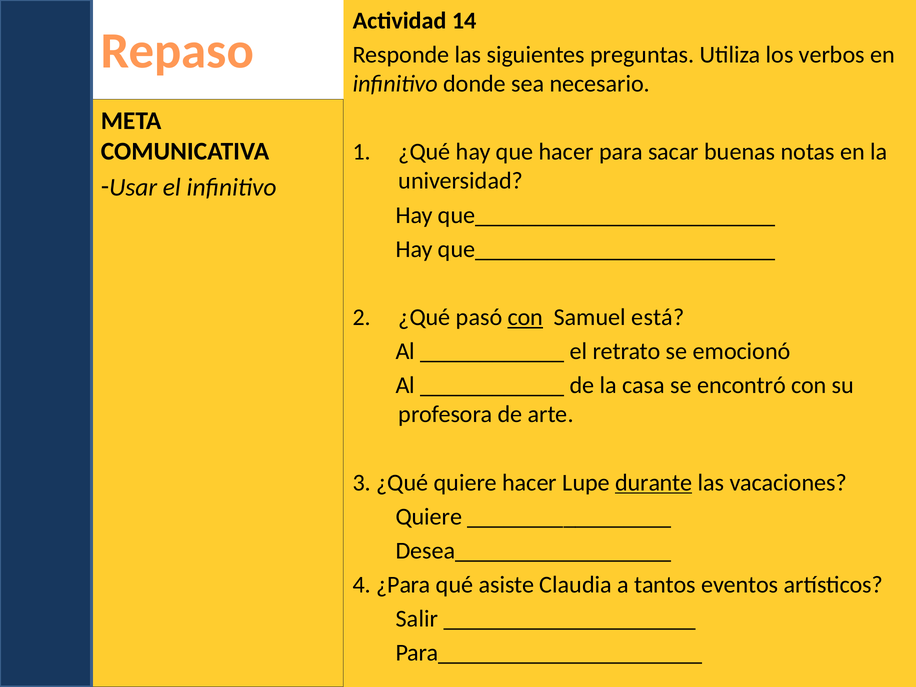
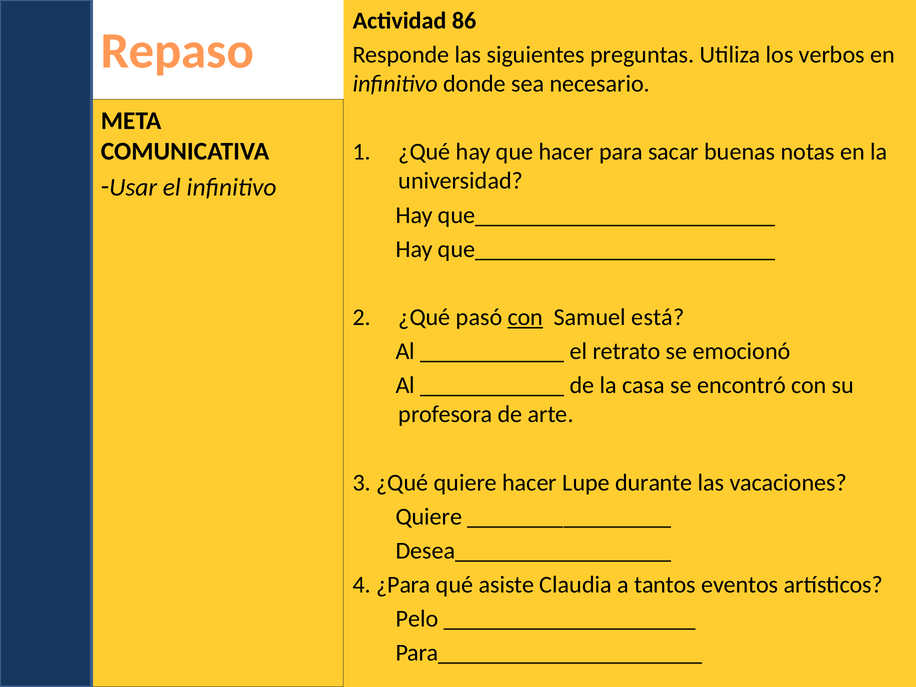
14: 14 -> 86
durante underline: present -> none
Salir: Salir -> Pelo
